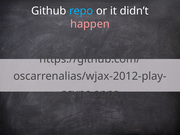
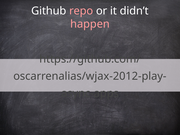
repo colour: light blue -> pink
